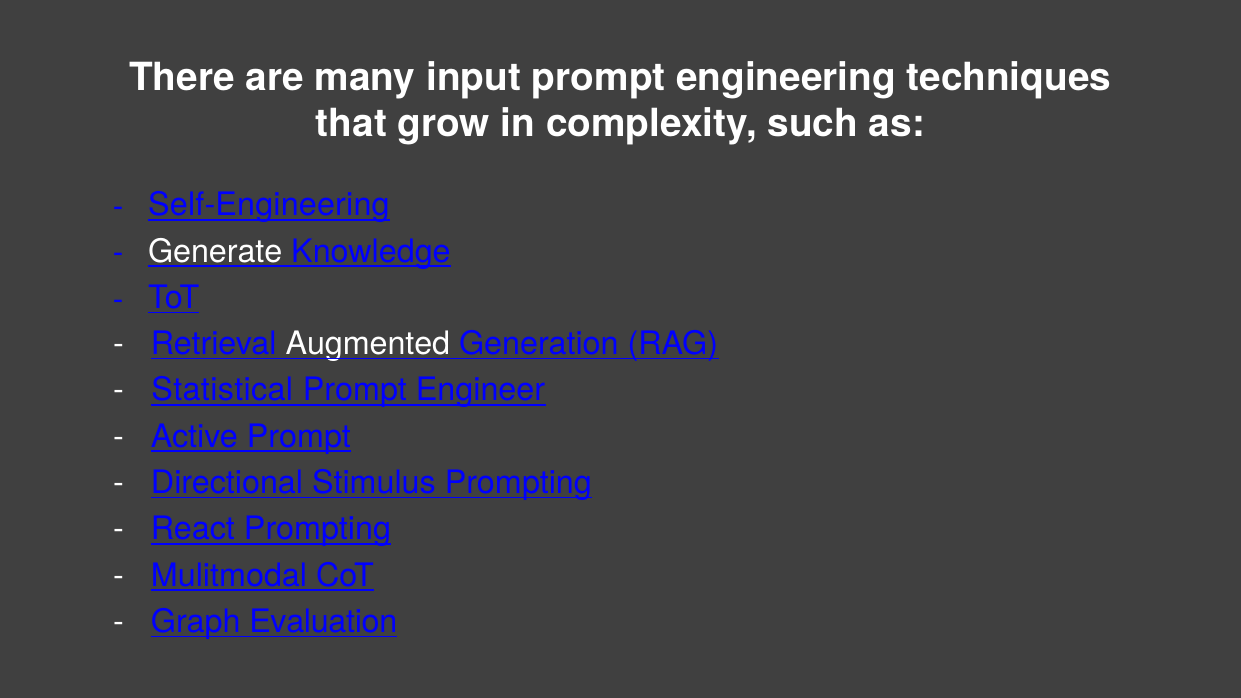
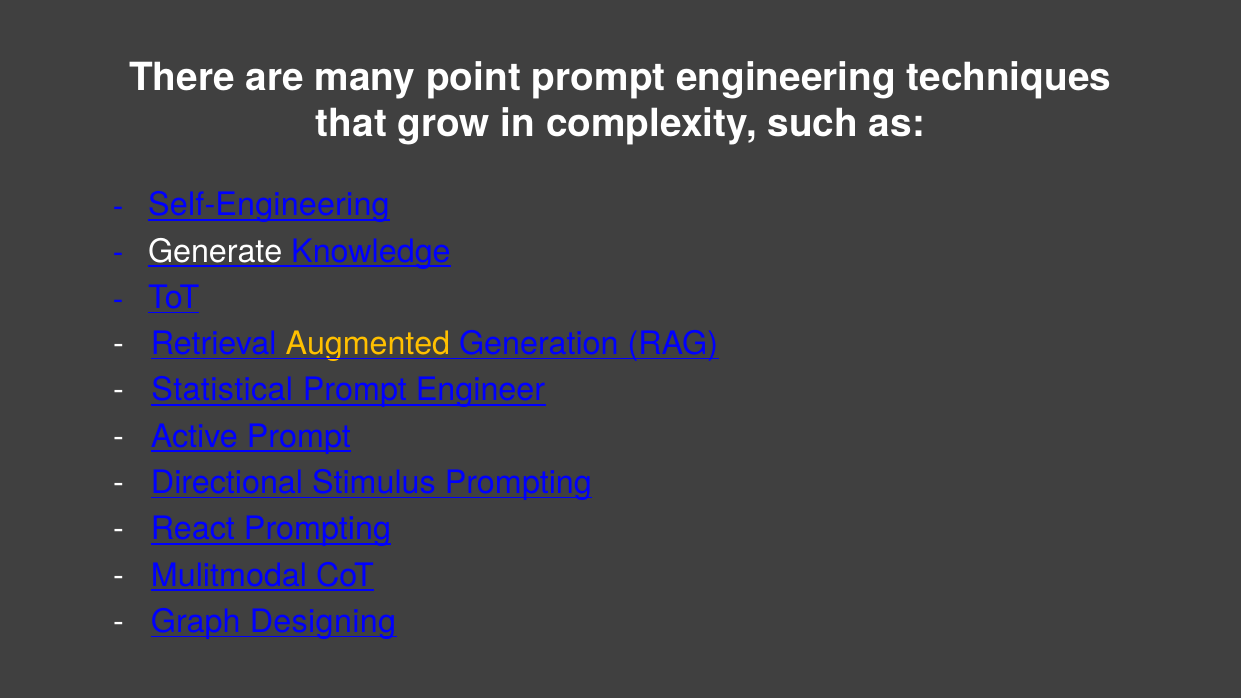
input: input -> point
Augmented colour: white -> yellow
Evaluation: Evaluation -> Designing
